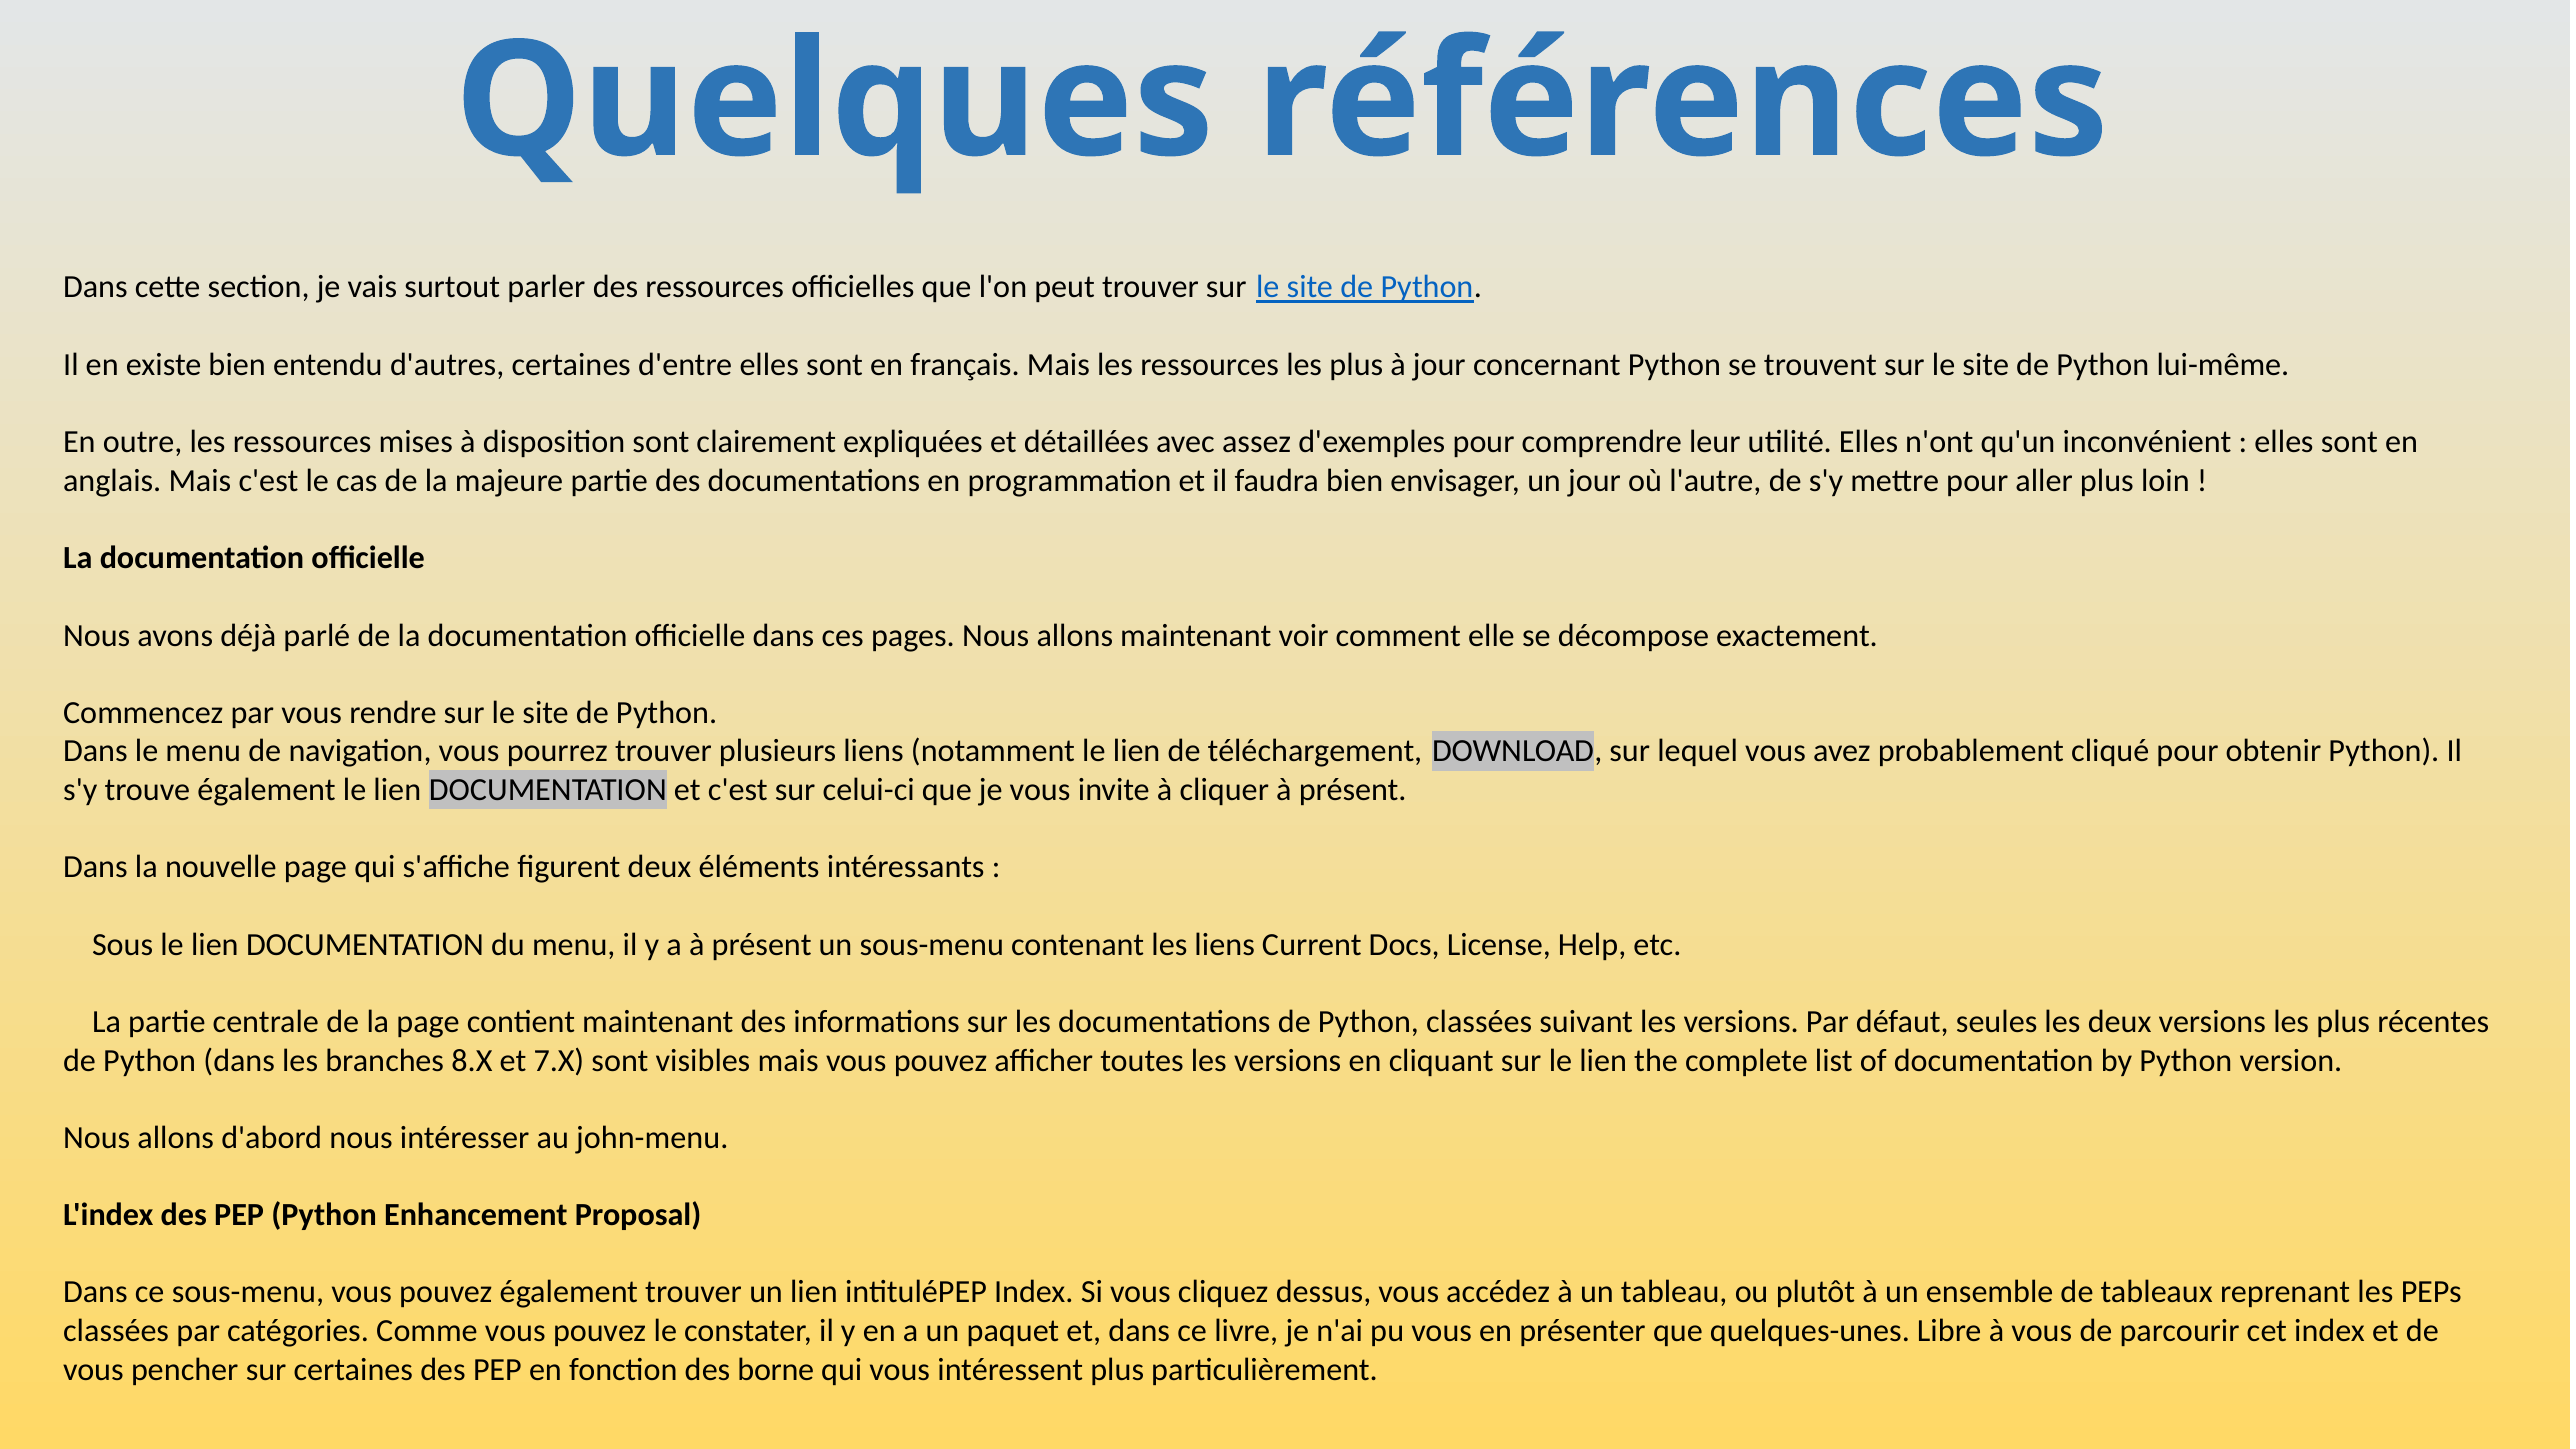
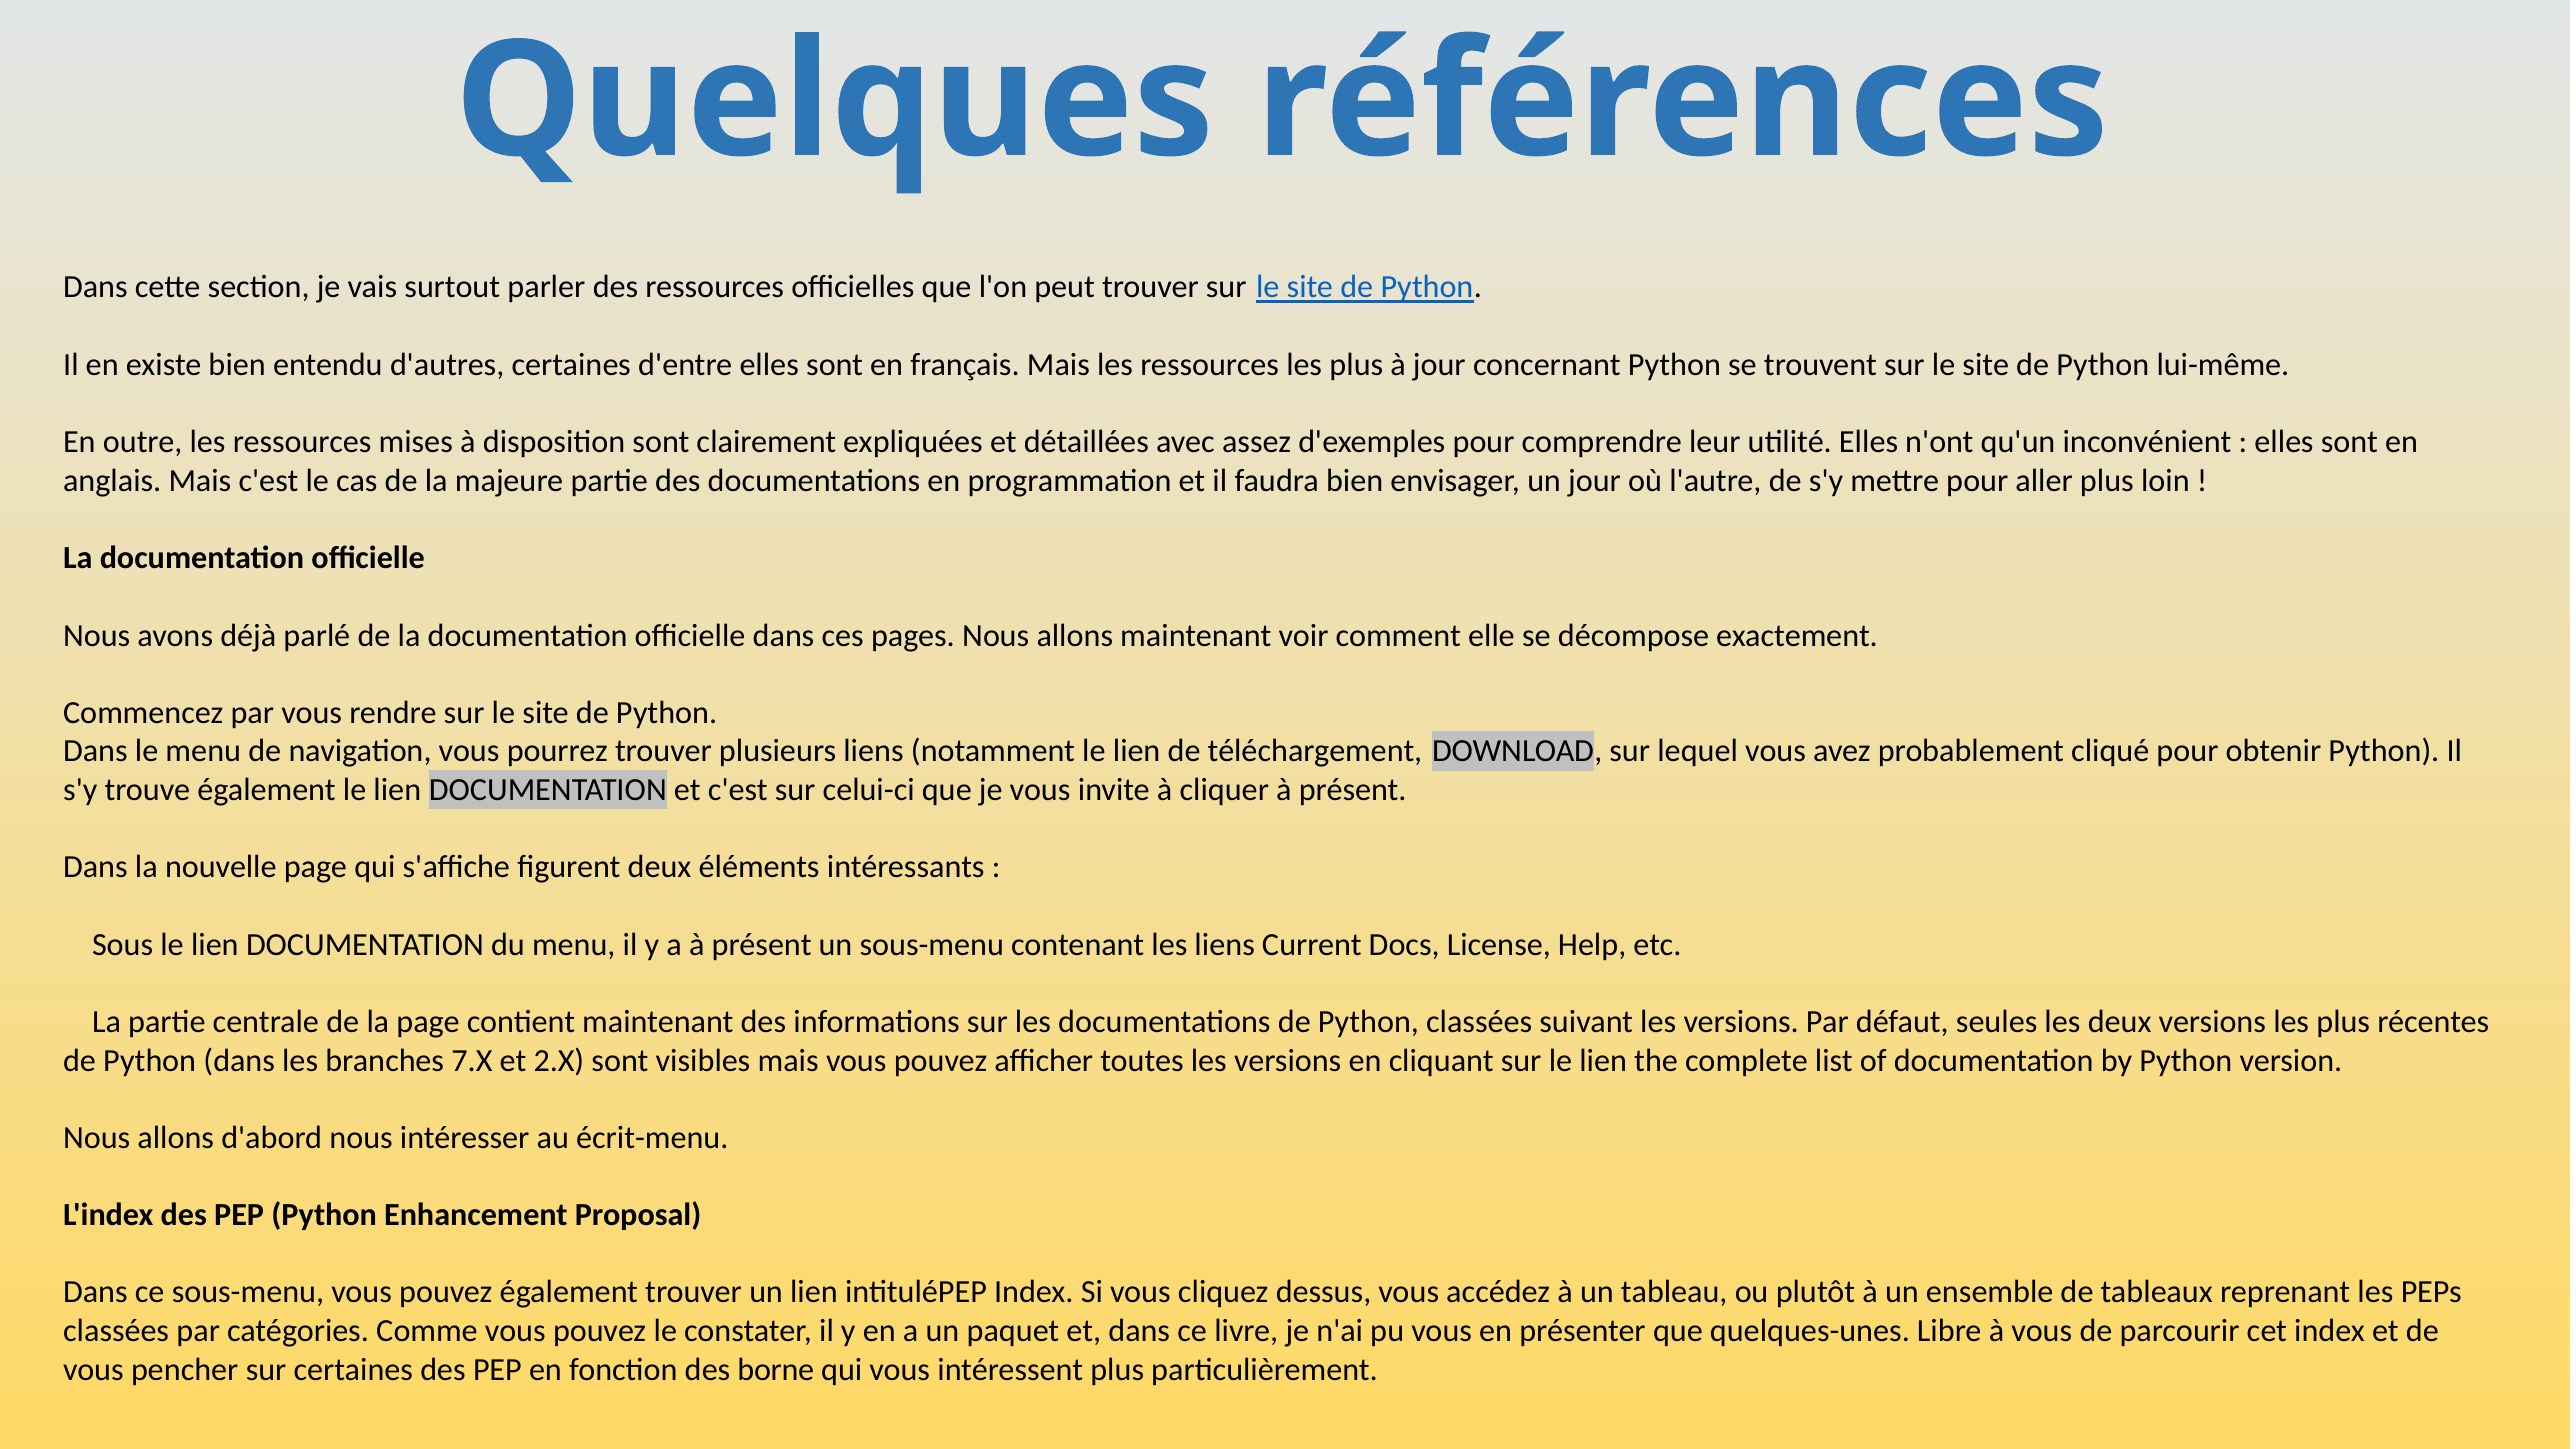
8.X: 8.X -> 7.X
7.X: 7.X -> 2.X
john-menu: john-menu -> écrit-menu
